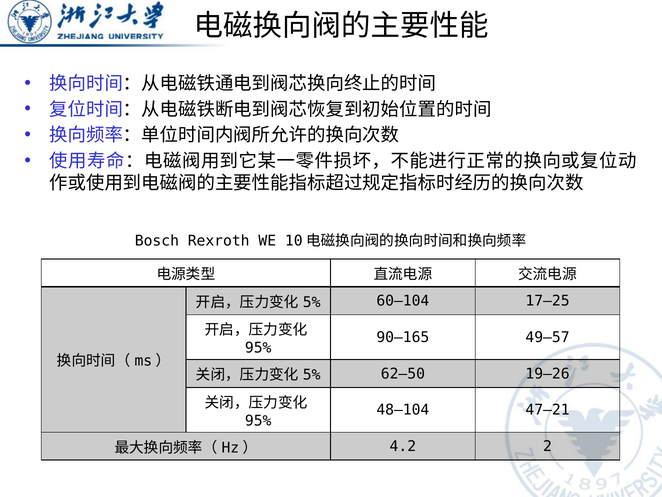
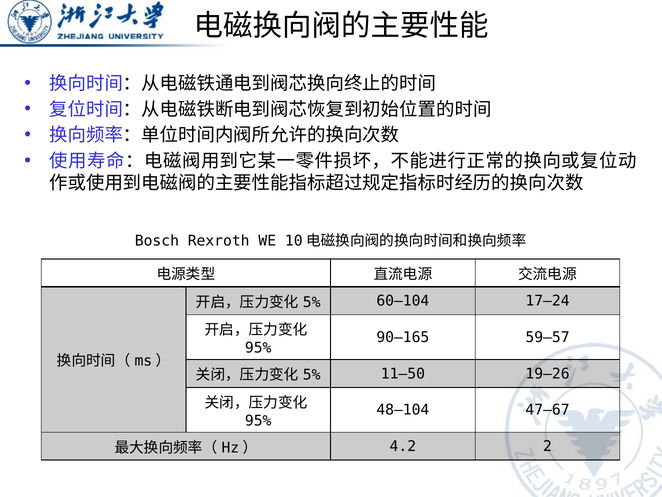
17—25: 17—25 -> 17—24
49—57: 49—57 -> 59—57
62—50: 62—50 -> 11—50
47—21: 47—21 -> 47—67
